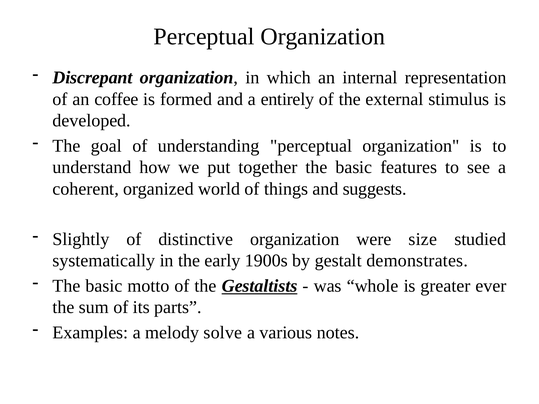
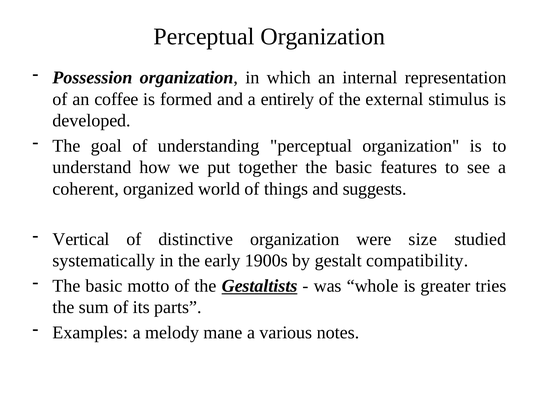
Discrepant: Discrepant -> Possession
Slightly: Slightly -> Vertical
demonstrates: demonstrates -> compatibility
ever: ever -> tries
solve: solve -> mane
